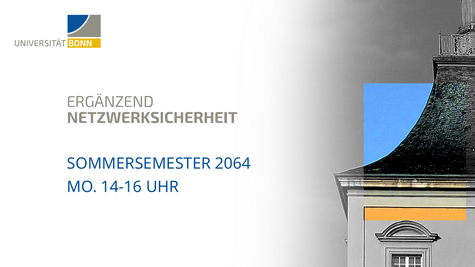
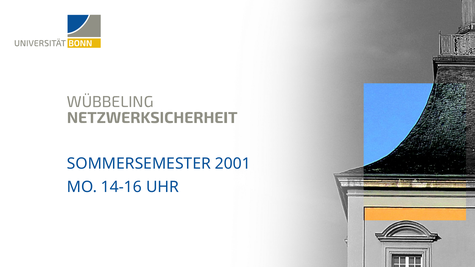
ERGÄNZEND: ERGÄNZEND -> WÜBBELING
2064: 2064 -> 2001
